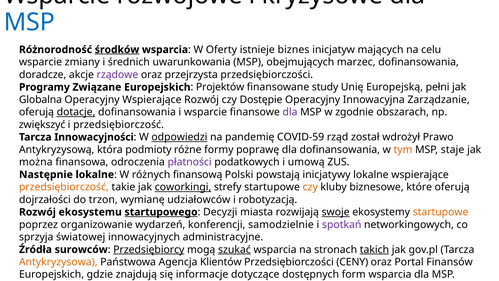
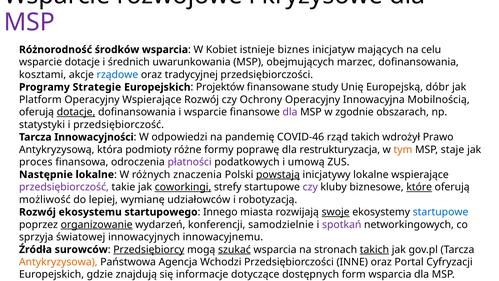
MSP at (29, 22) colour: blue -> purple
środków underline: present -> none
Oferty: Oferty -> Kobiet
wsparcie zmiany: zmiany -> dotacje
doradcze: doradcze -> kosztami
rządowe colour: purple -> blue
przejrzysta: przejrzysta -> tradycyjnej
Związane: Związane -> Strategie
pełni: pełni -> dóbr
Globalna: Globalna -> Platform
Dostępie: Dostępie -> Ochrony
Zarządzanie: Zarządzanie -> Mobilnością
zwiększyć: zwiększyć -> statystyki
odpowiedzi underline: present -> none
COVID-59: COVID-59 -> COVID-46
rząd został: został -> takich
dla dofinansowania: dofinansowania -> restrukturyzacja
można: można -> proces
finansową: finansową -> znaczenia
powstają underline: none -> present
przedsiębiorczość at (64, 187) colour: orange -> purple
czy at (310, 187) colour: orange -> purple
które underline: none -> present
dojrzałości: dojrzałości -> możliwość
trzon: trzon -> lepiej
startupowego underline: present -> none
Decyzji: Decyzji -> Innego
startupowe at (441, 212) colour: orange -> blue
organizowanie underline: none -> present
administracyjne: administracyjne -> innowacyjnemu
Klientów: Klientów -> Wchodzi
CENY: CENY -> INNE
Finansów: Finansów -> Cyfryzacji
